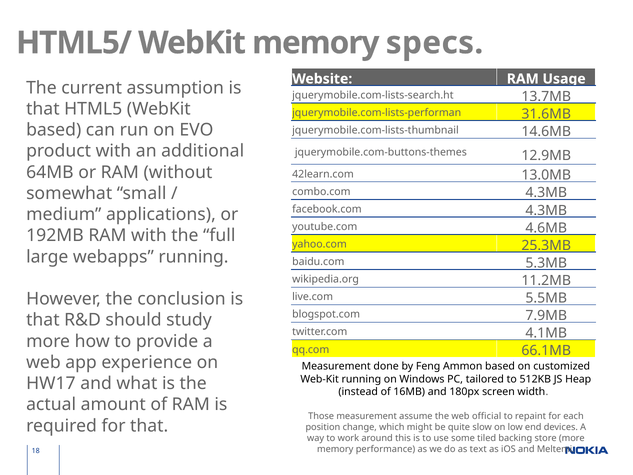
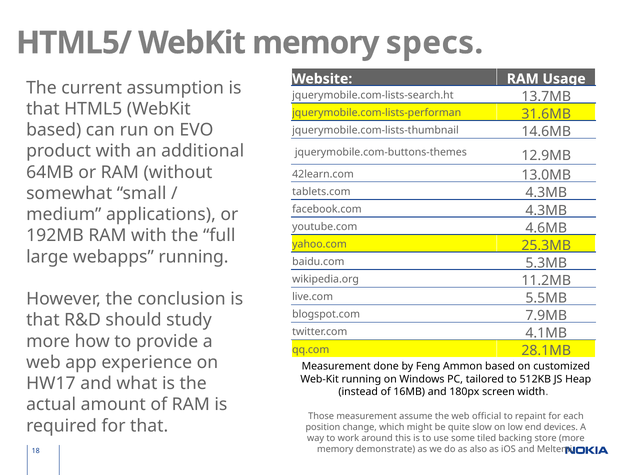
combo.com: combo.com -> tablets.com
66.1MB: 66.1MB -> 28.1MB
performance: performance -> demonstrate
text: text -> also
